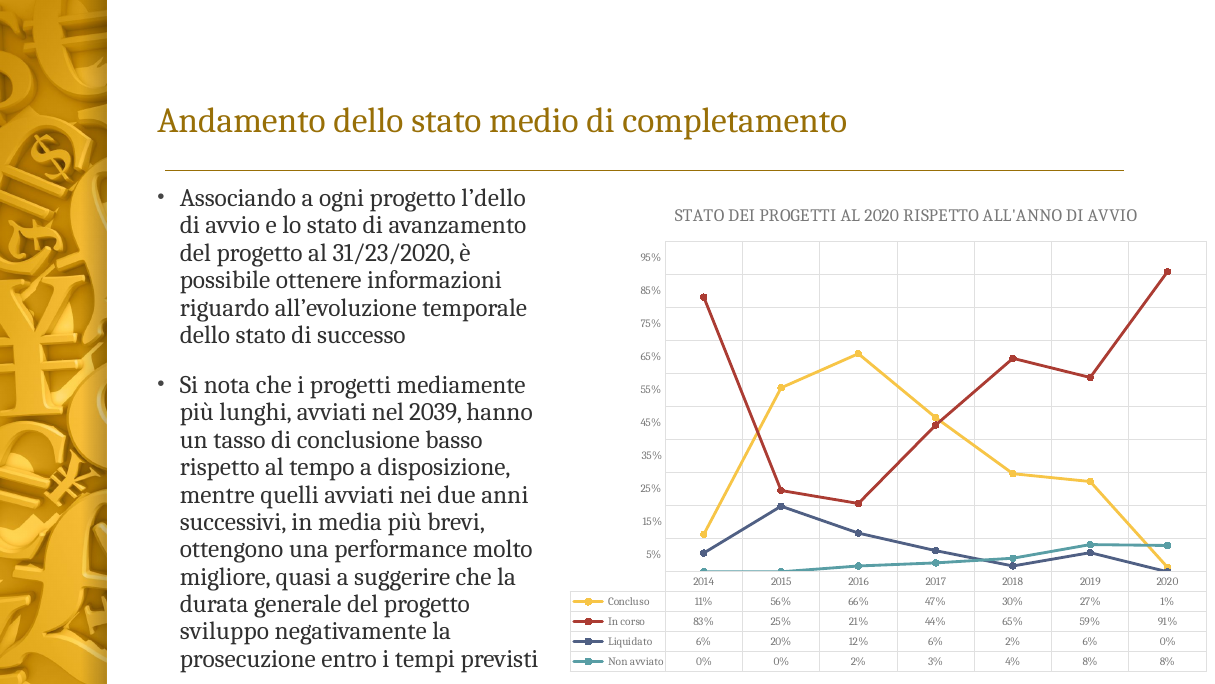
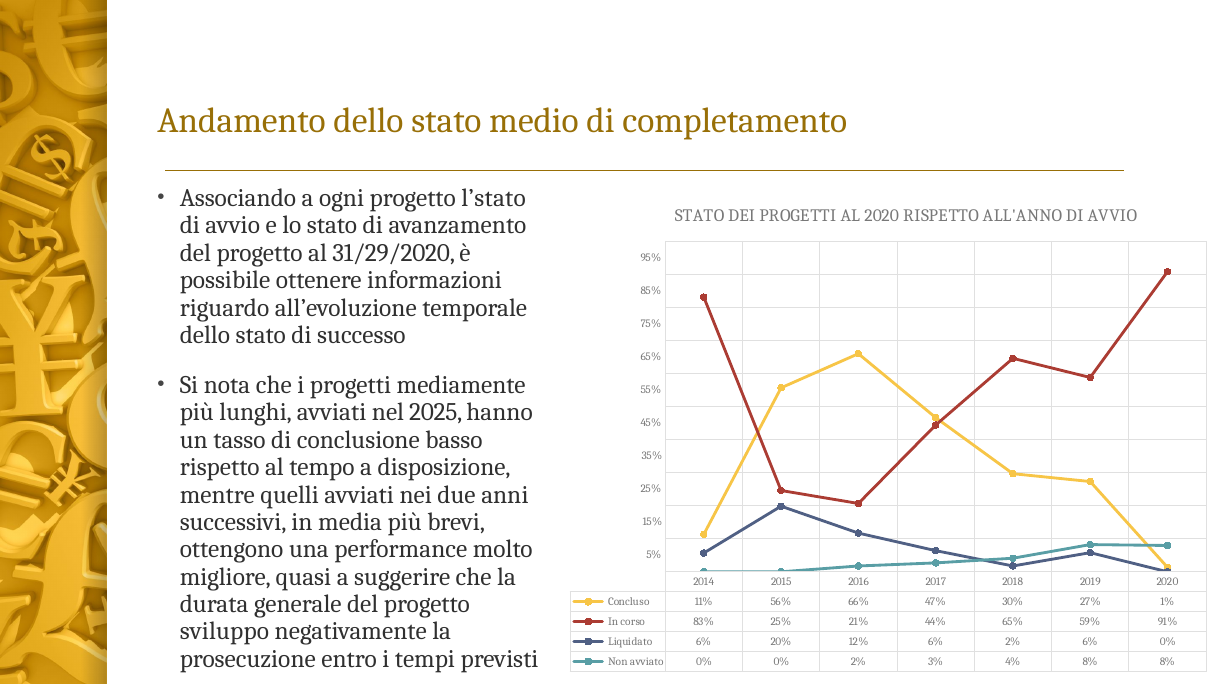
l’dello: l’dello -> l’stato
31/23/2020: 31/23/2020 -> 31/29/2020
2039: 2039 -> 2025
